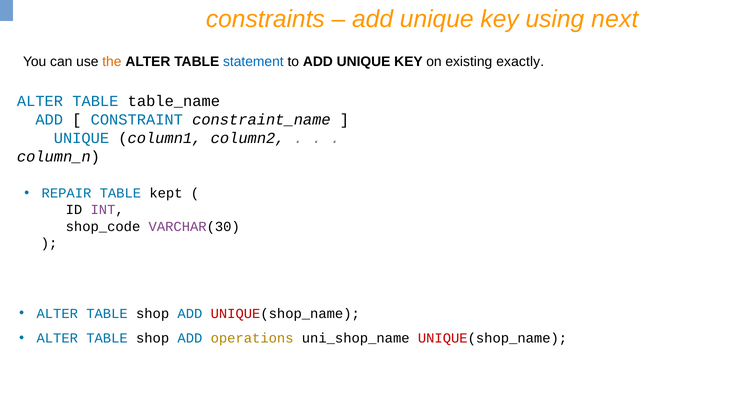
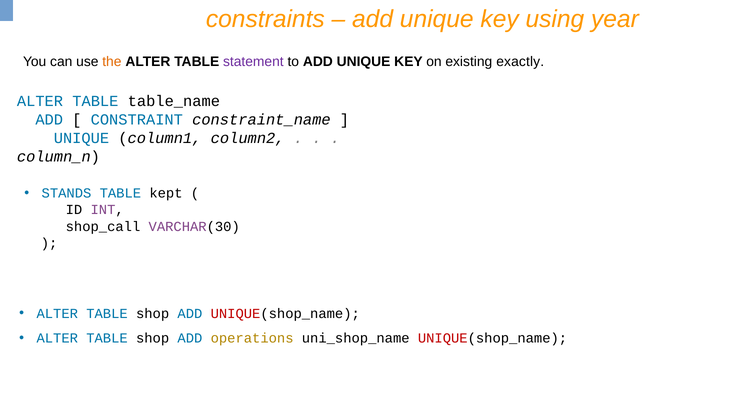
next: next -> year
statement colour: blue -> purple
REPAIR: REPAIR -> STANDS
shop_code: shop_code -> shop_call
